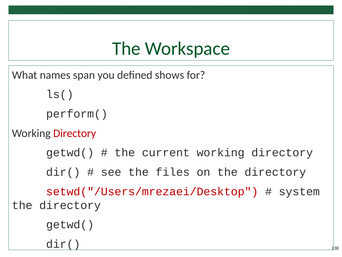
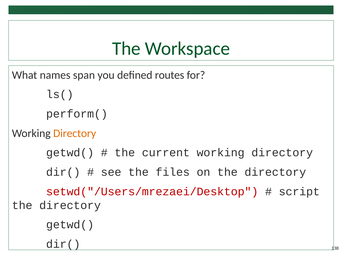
shows: shows -> routes
Directory at (75, 133) colour: red -> orange
system: system -> script
